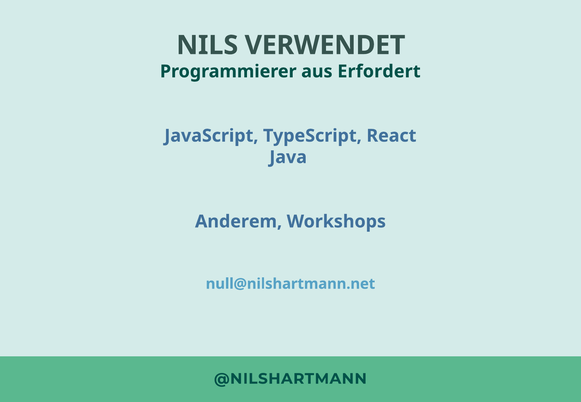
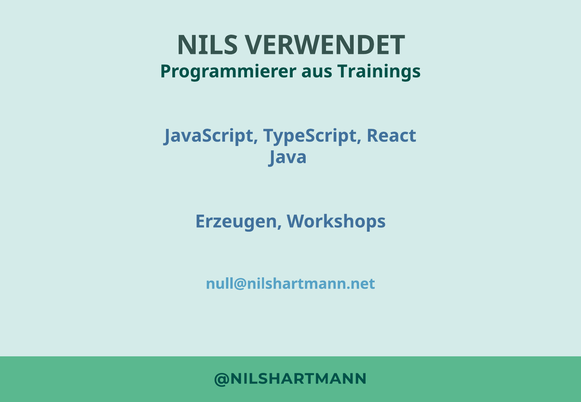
Erfordert: Erfordert -> Trainings
Anderem: Anderem -> Erzeugen
